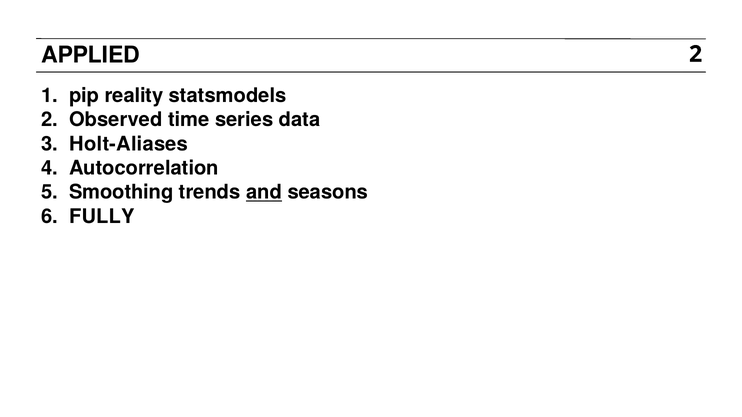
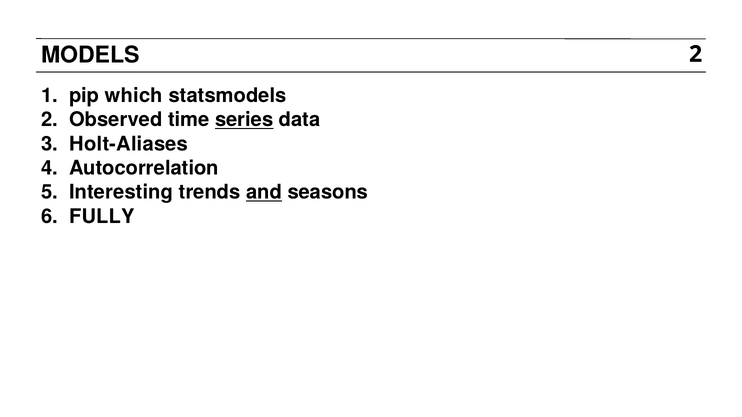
APPLIED: APPLIED -> MODELS
reality: reality -> which
series underline: none -> present
Smoothing: Smoothing -> Interesting
